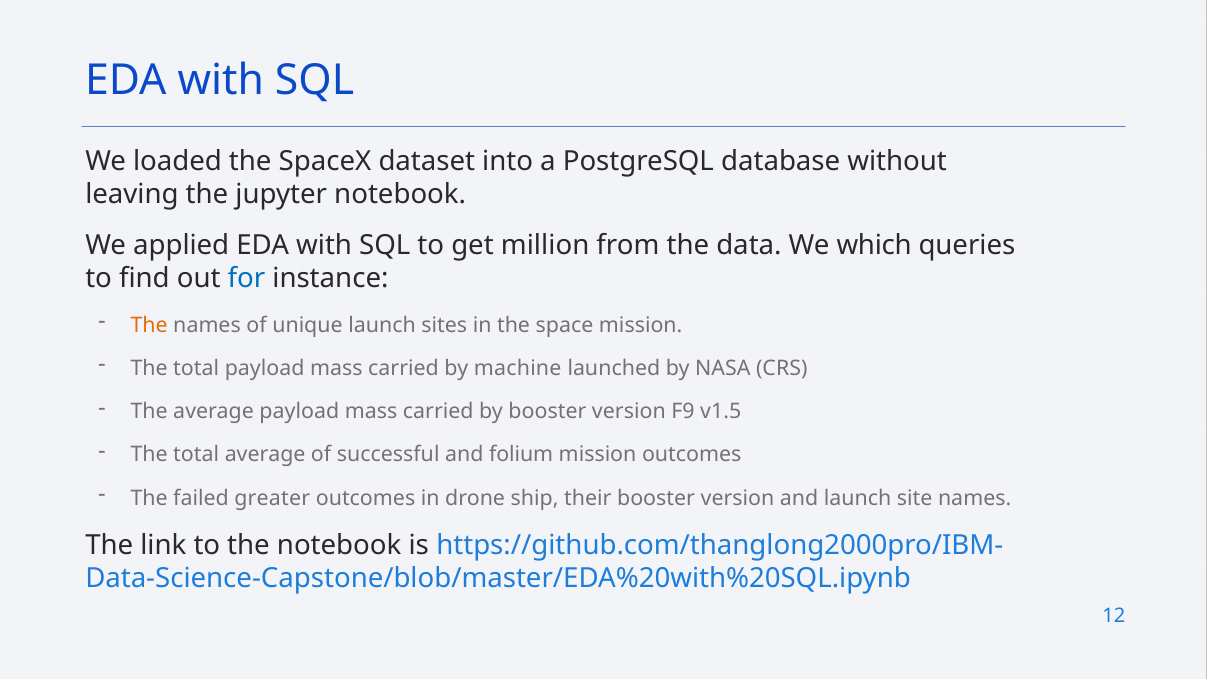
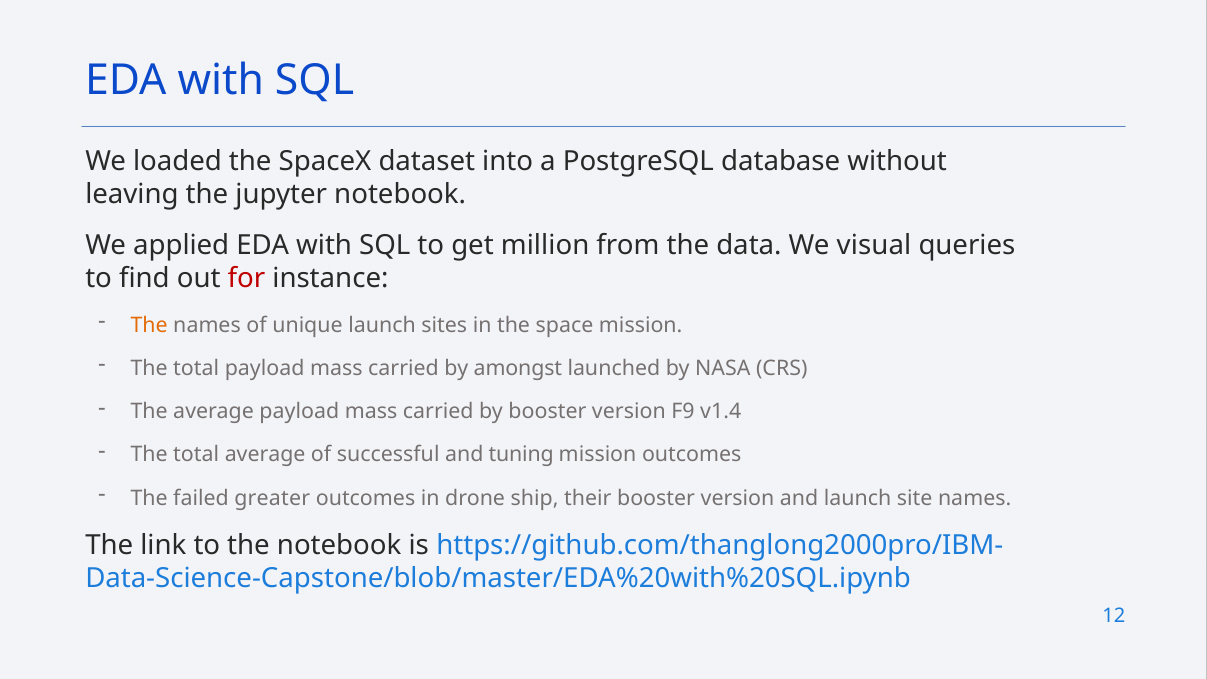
which: which -> visual
for colour: blue -> red
machine: machine -> amongst
v1.5: v1.5 -> v1.4
folium: folium -> tuning
